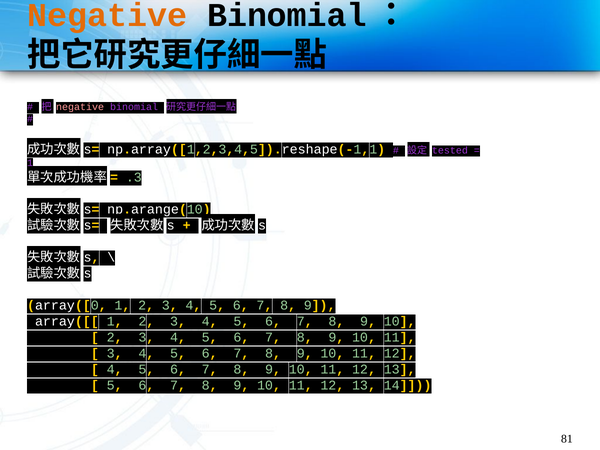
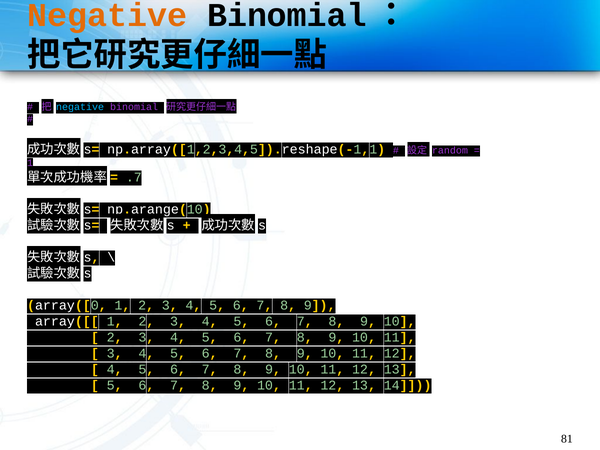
negative at (80, 107) colour: pink -> light blue
tested: tested -> random
.3: .3 -> .7
